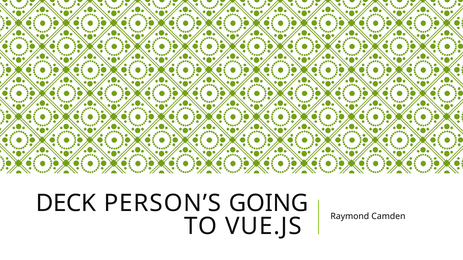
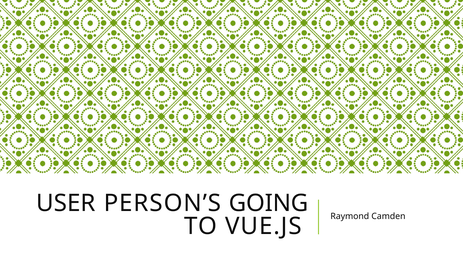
DECK: DECK -> USER
